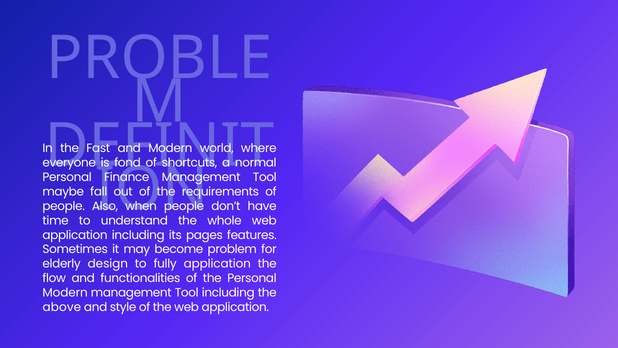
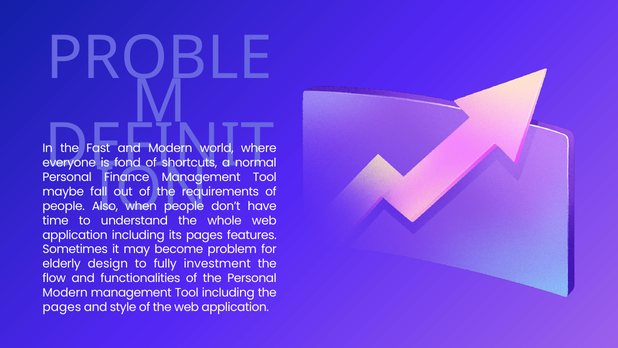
fully application: application -> investment
above at (62, 307): above -> pages
